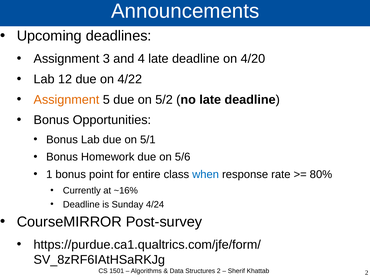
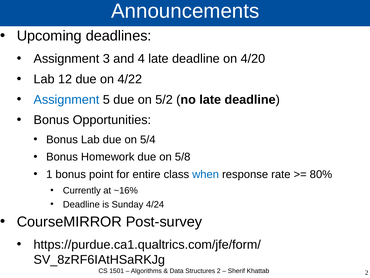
Assignment at (66, 100) colour: orange -> blue
5/1: 5/1 -> 5/4
5/6: 5/6 -> 5/8
